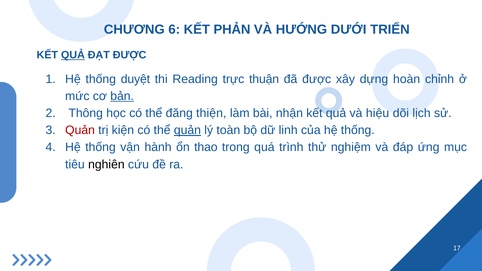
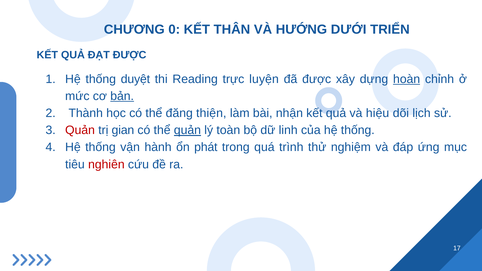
6: 6 -> 0
PHẢN: PHẢN -> THÂN
QUẢ at (73, 55) underline: present -> none
thuận: thuận -> luyện
hoàn underline: none -> present
Thông: Thông -> Thành
kiện: kiện -> gian
thao: thao -> phát
nghiên colour: black -> red
